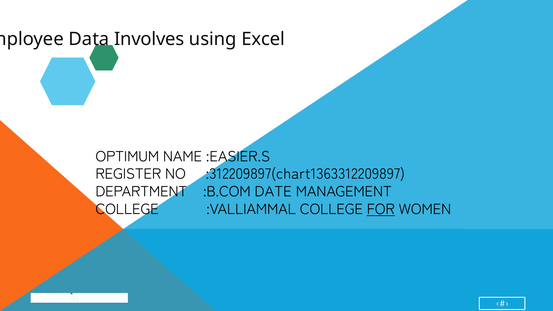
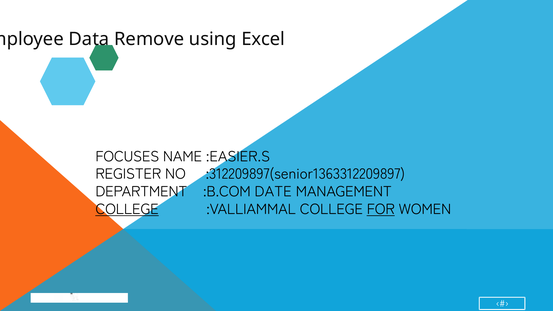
Involves: Involves -> Remove
OPTIMUM: OPTIMUM -> FOCUSES
:312209897(chart1363312209897: :312209897(chart1363312209897 -> :312209897(senior1363312209897
COLLEGE at (127, 209) underline: none -> present
